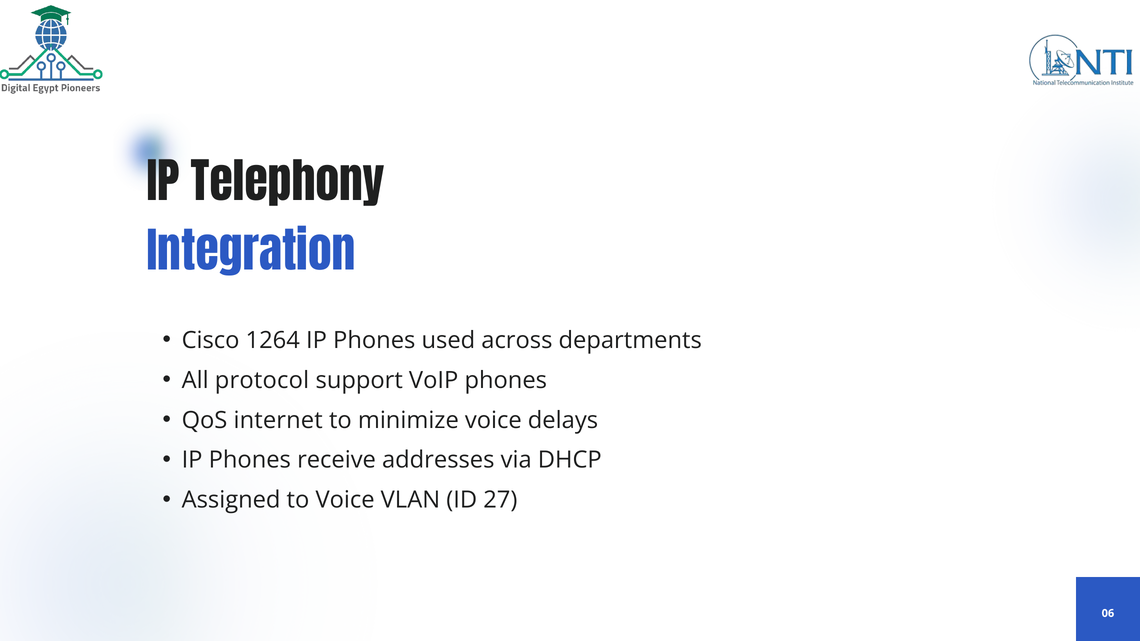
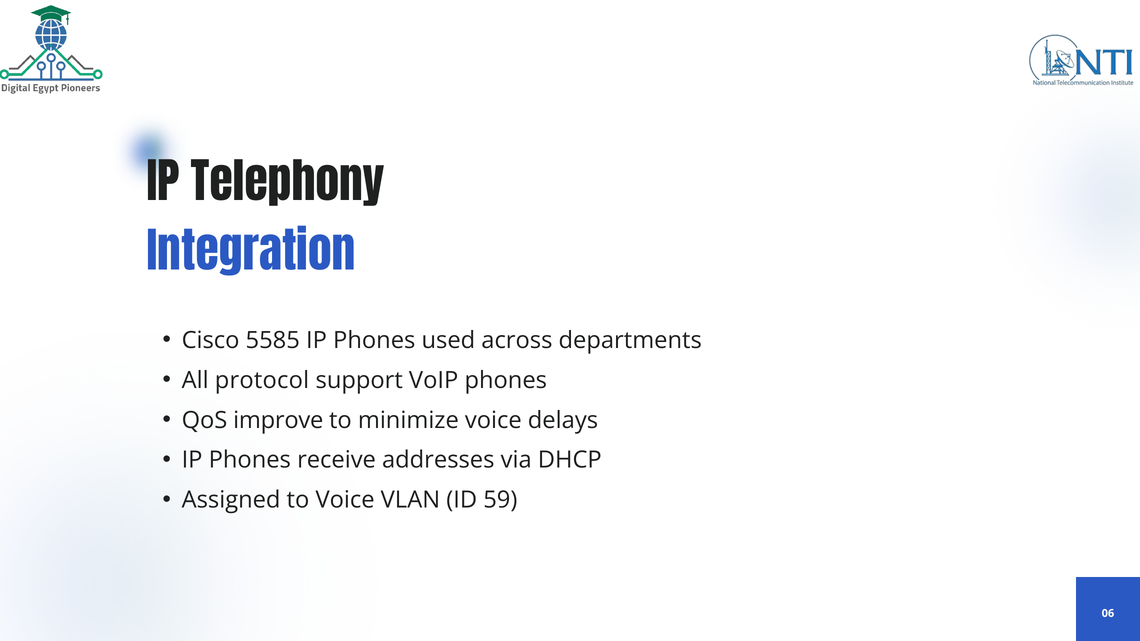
1264: 1264 -> 5585
internet: internet -> improve
27: 27 -> 59
